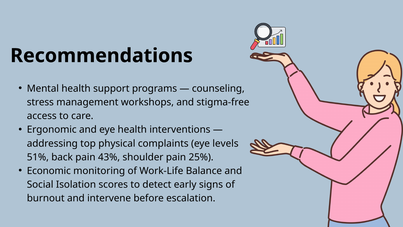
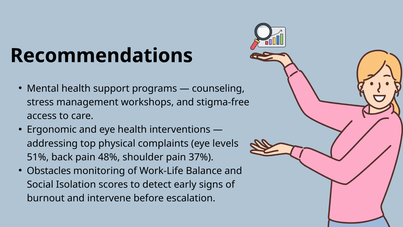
43%: 43% -> 48%
25%: 25% -> 37%
Economic: Economic -> Obstacles
